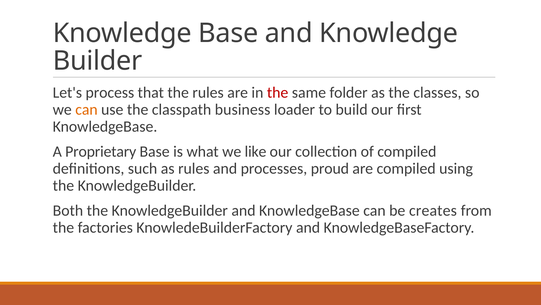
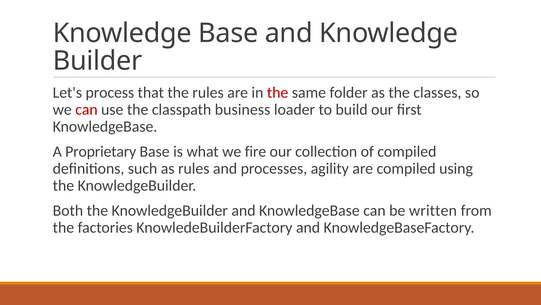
can at (86, 109) colour: orange -> red
like: like -> fire
proud: proud -> agility
creates: creates -> written
